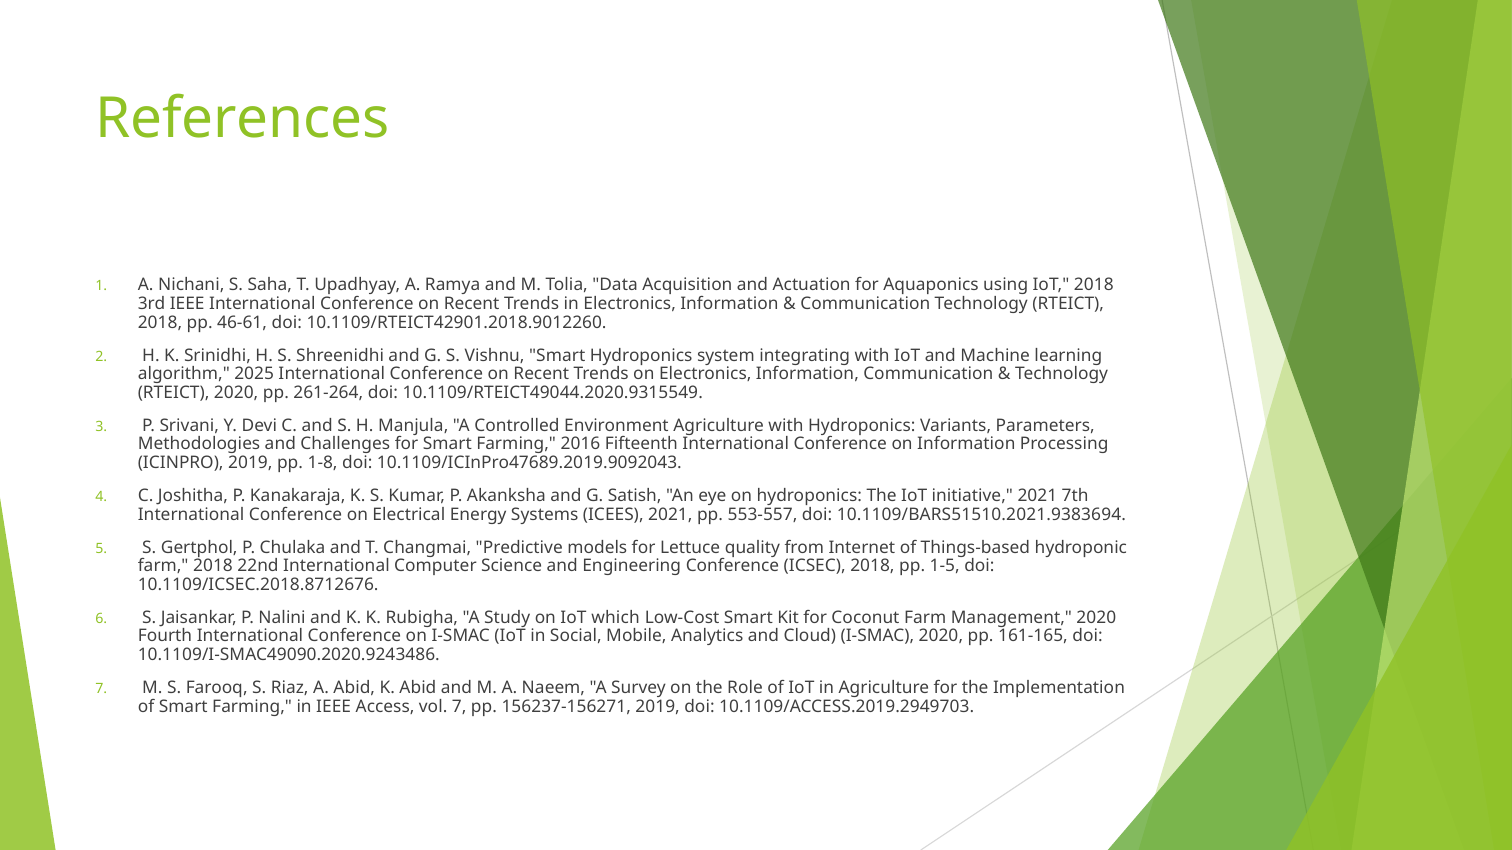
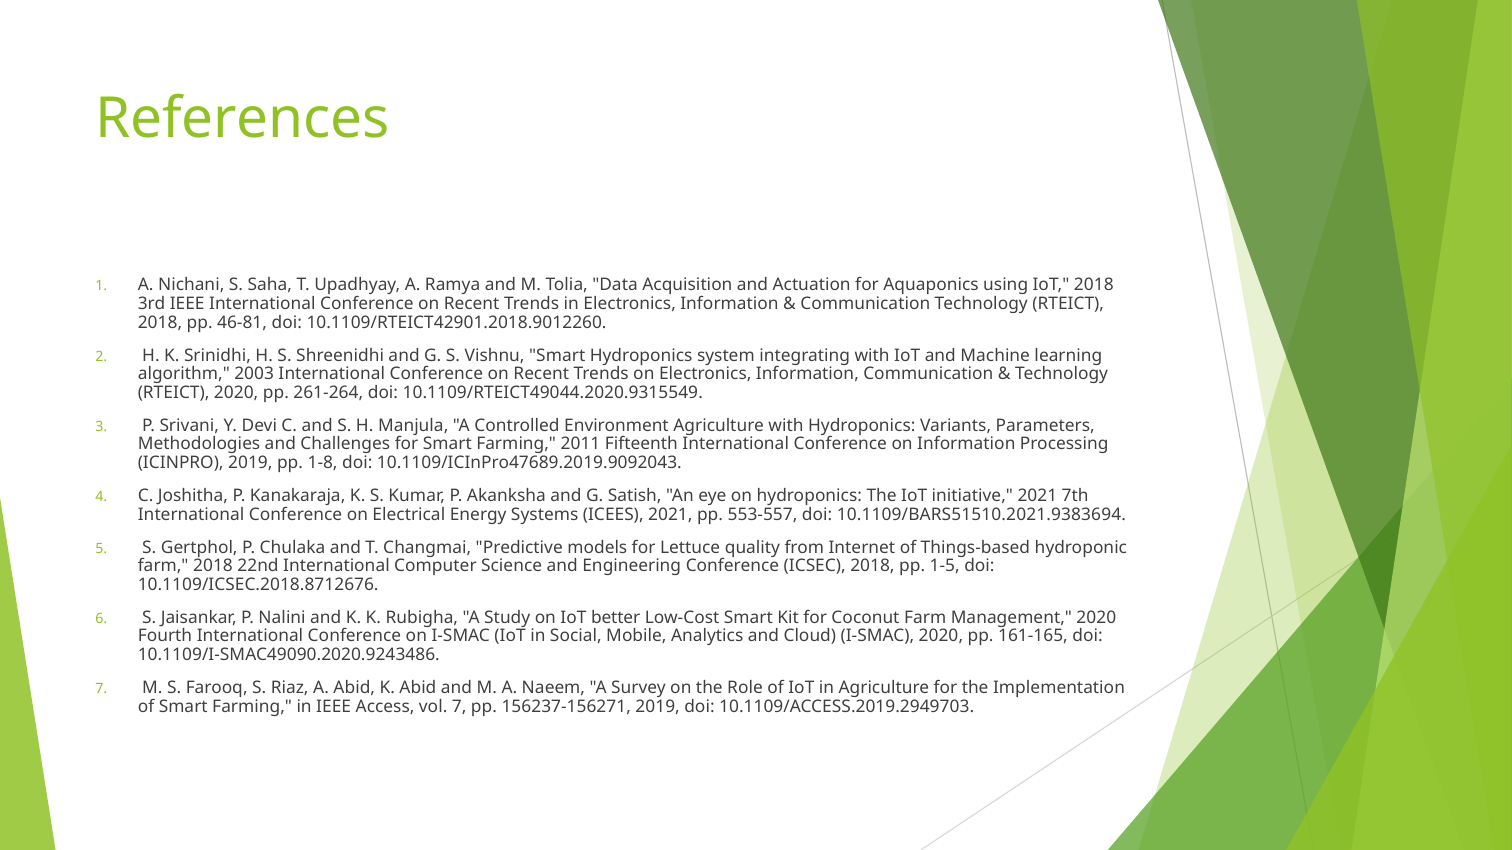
46-61: 46-61 -> 46-81
2025: 2025 -> 2003
2016: 2016 -> 2011
which: which -> better
